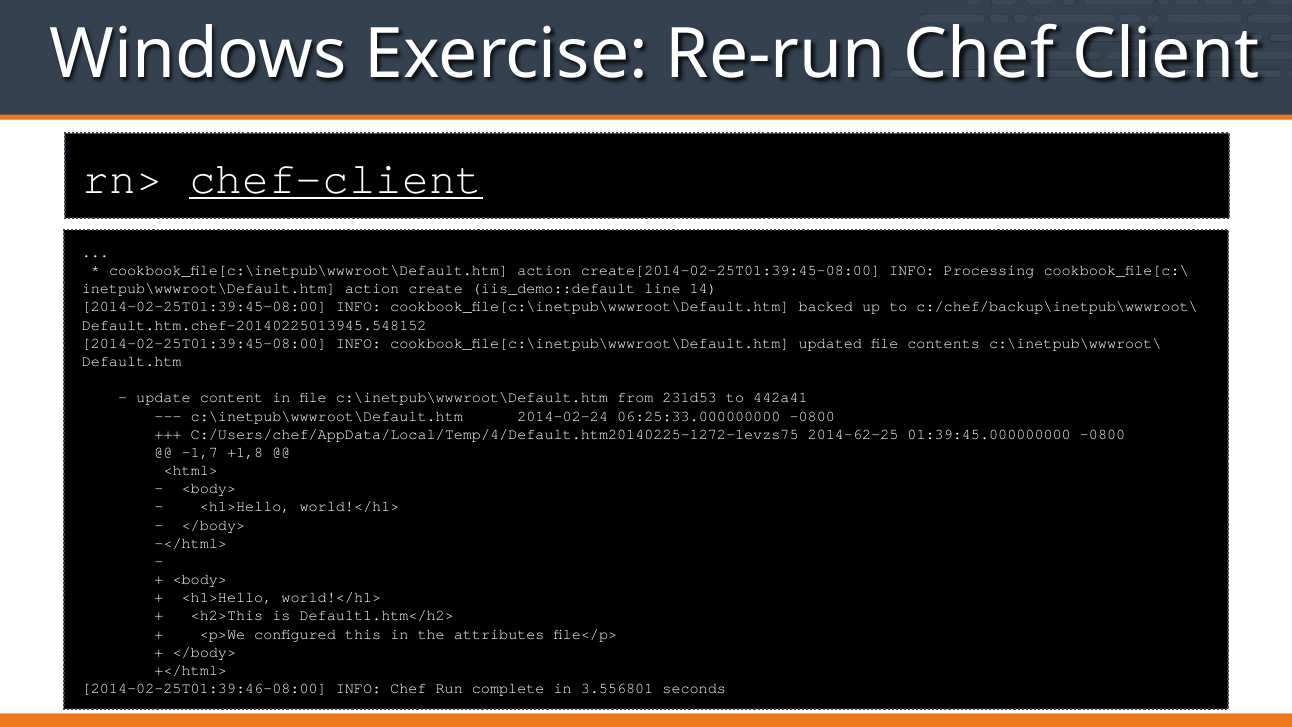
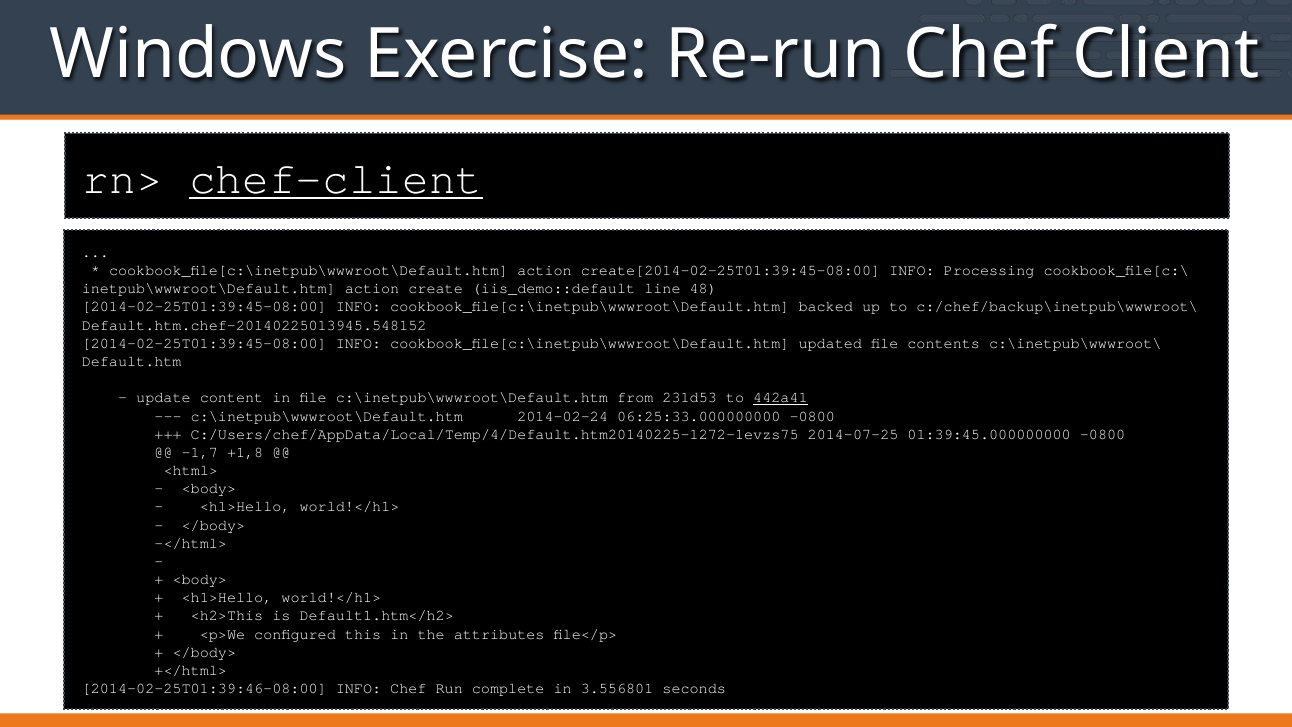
14: 14 -> 48
442a41 underline: none -> present
2014-62-25: 2014-62-25 -> 2014-07-25
